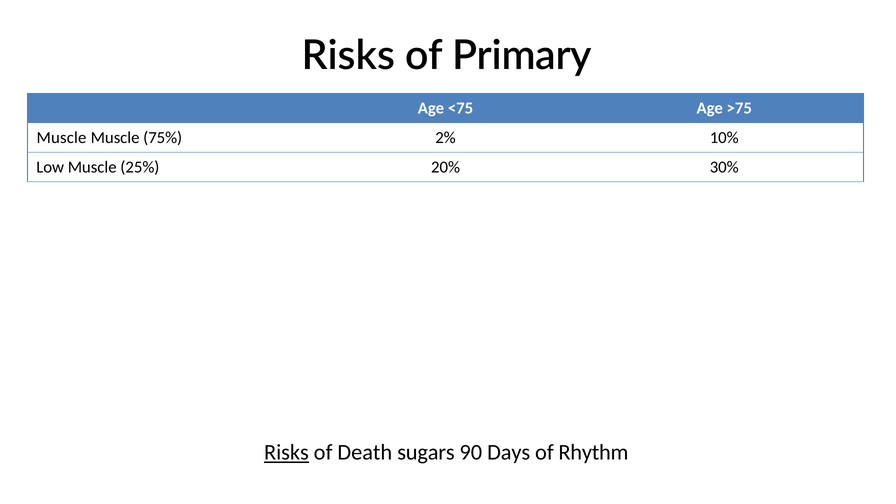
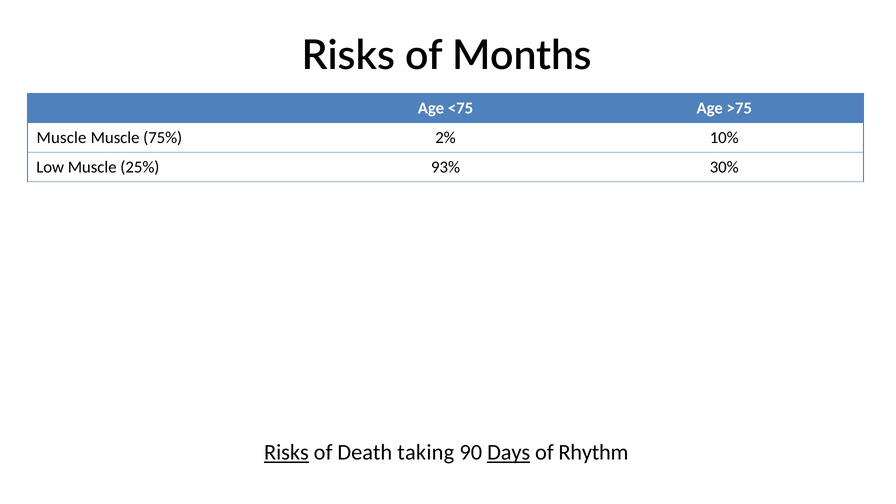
Primary: Primary -> Months
20%: 20% -> 93%
sugars: sugars -> taking
Days underline: none -> present
